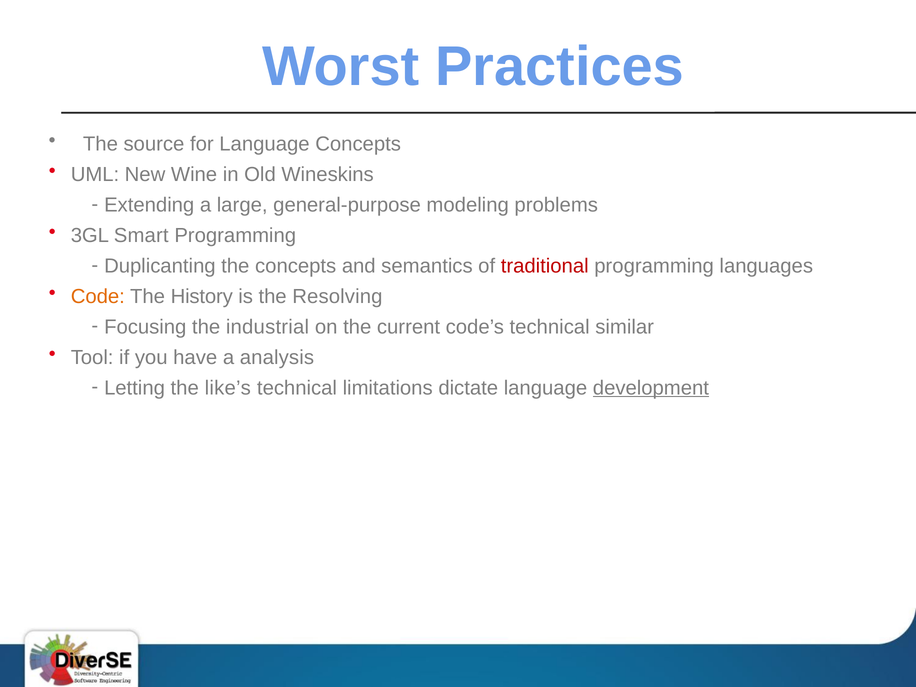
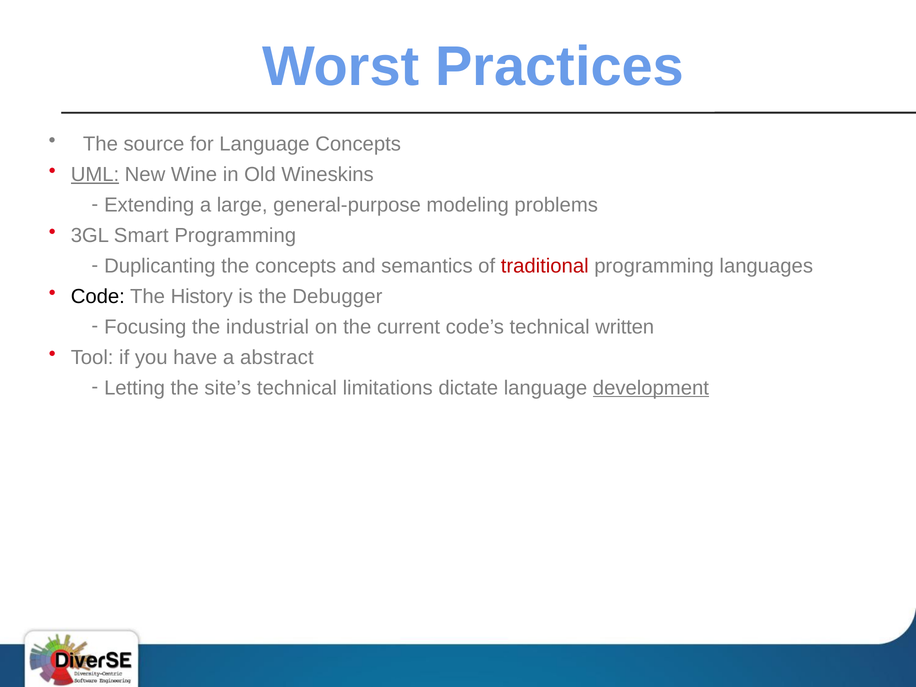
UML underline: none -> present
Code colour: orange -> black
Resolving: Resolving -> Debugger
similar: similar -> written
analysis: analysis -> abstract
like’s: like’s -> site’s
